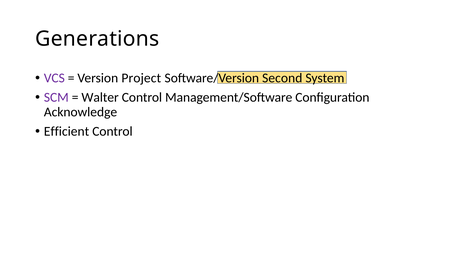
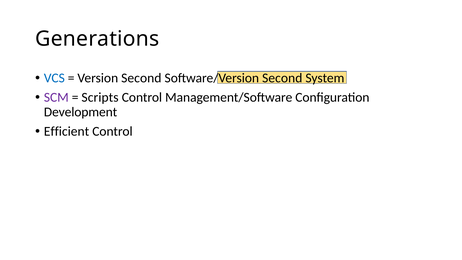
VCS colour: purple -> blue
Version Project: Project -> Second
Walter: Walter -> Scripts
Acknowledge: Acknowledge -> Development
